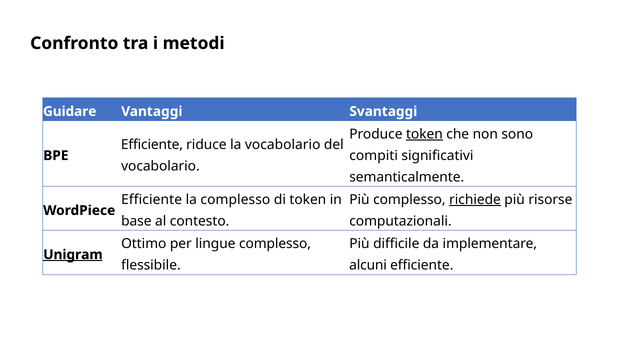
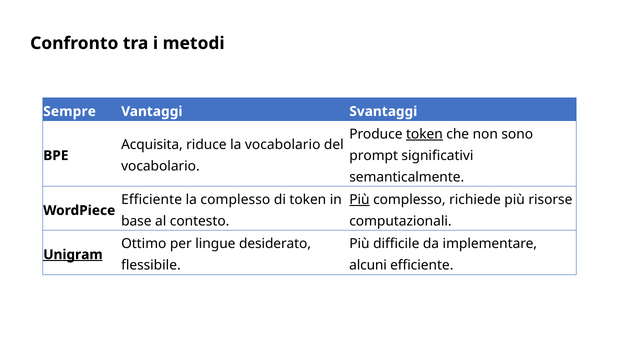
Guidare: Guidare -> Sempre
Efficiente at (152, 145): Efficiente -> Acquisita
compiti: compiti -> prompt
Più at (359, 200) underline: none -> present
richiede underline: present -> none
lingue complesso: complesso -> desiderato
